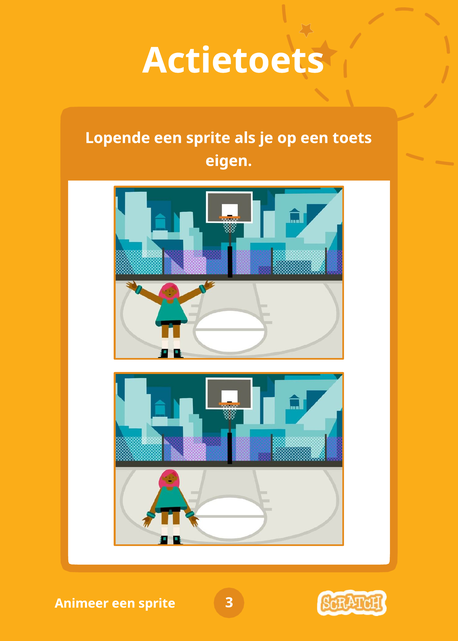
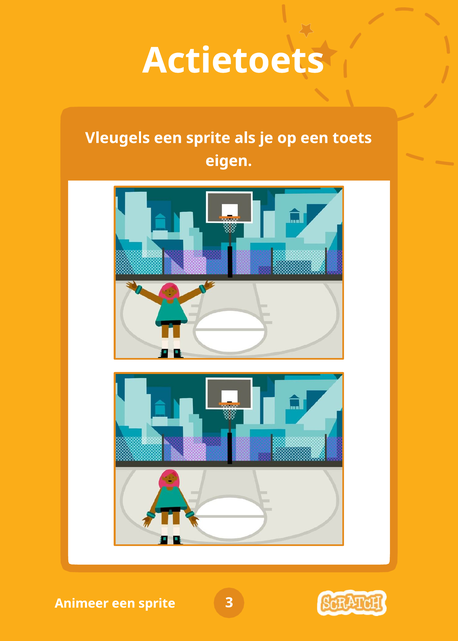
Lopende: Lopende -> Vleugels
